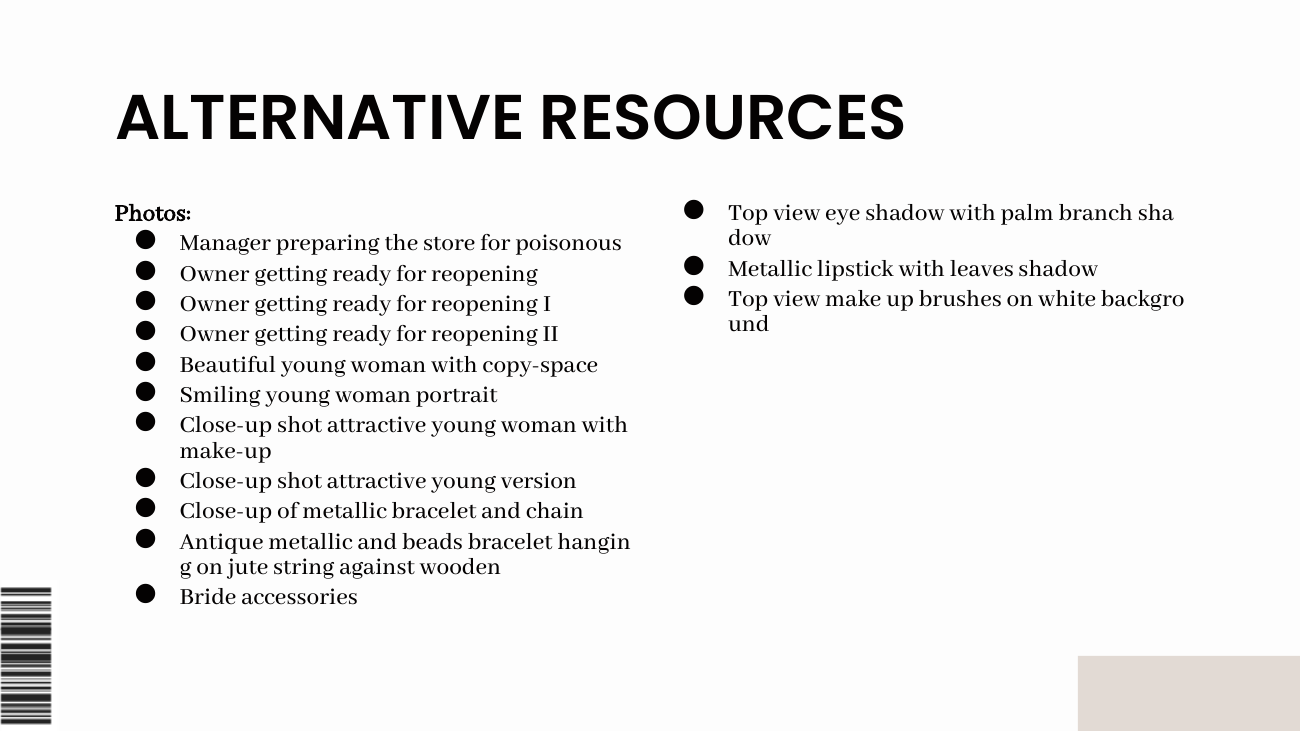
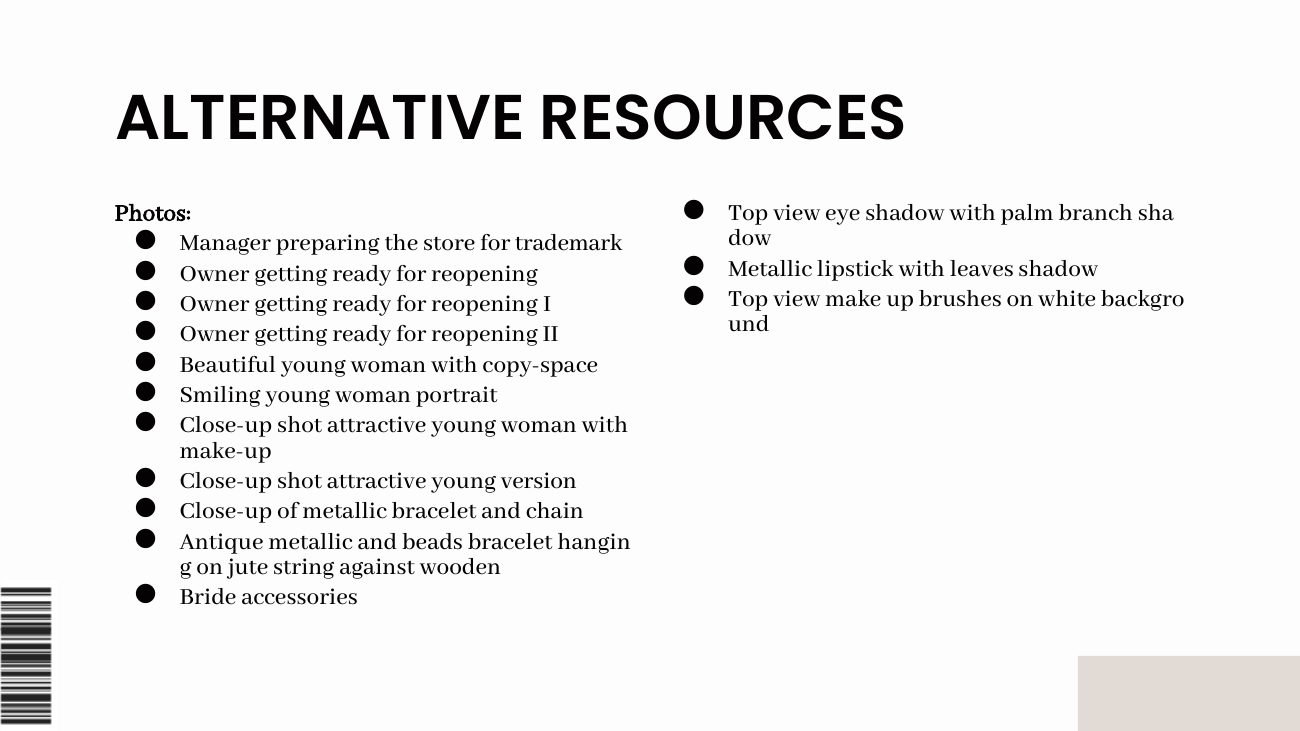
poisonous: poisonous -> trademark
